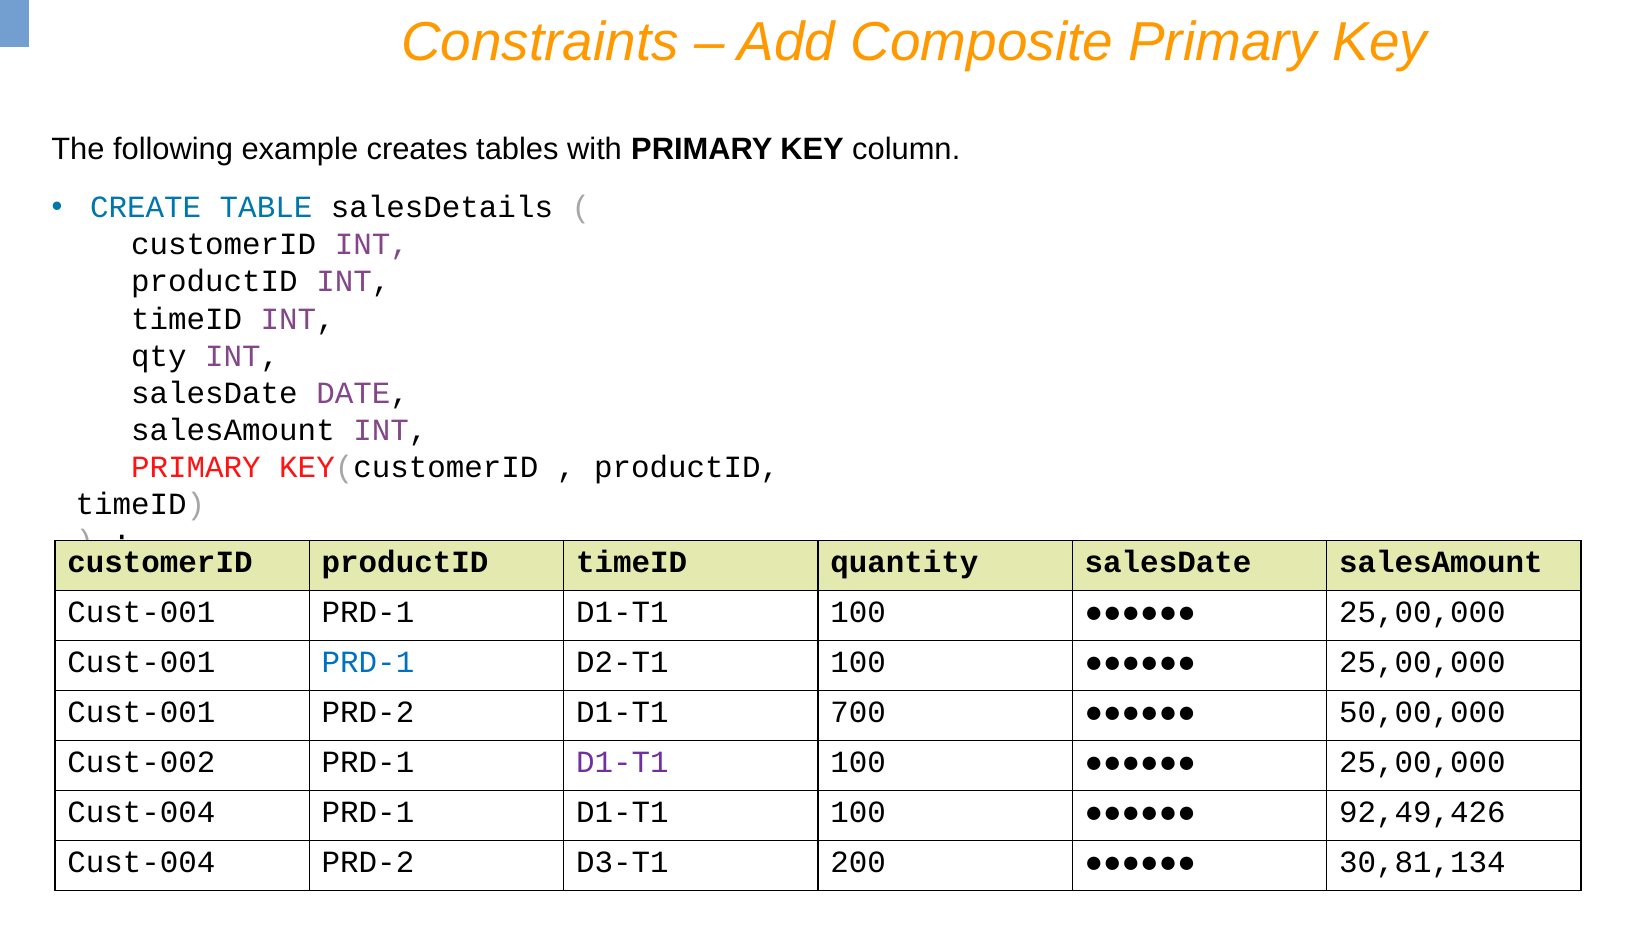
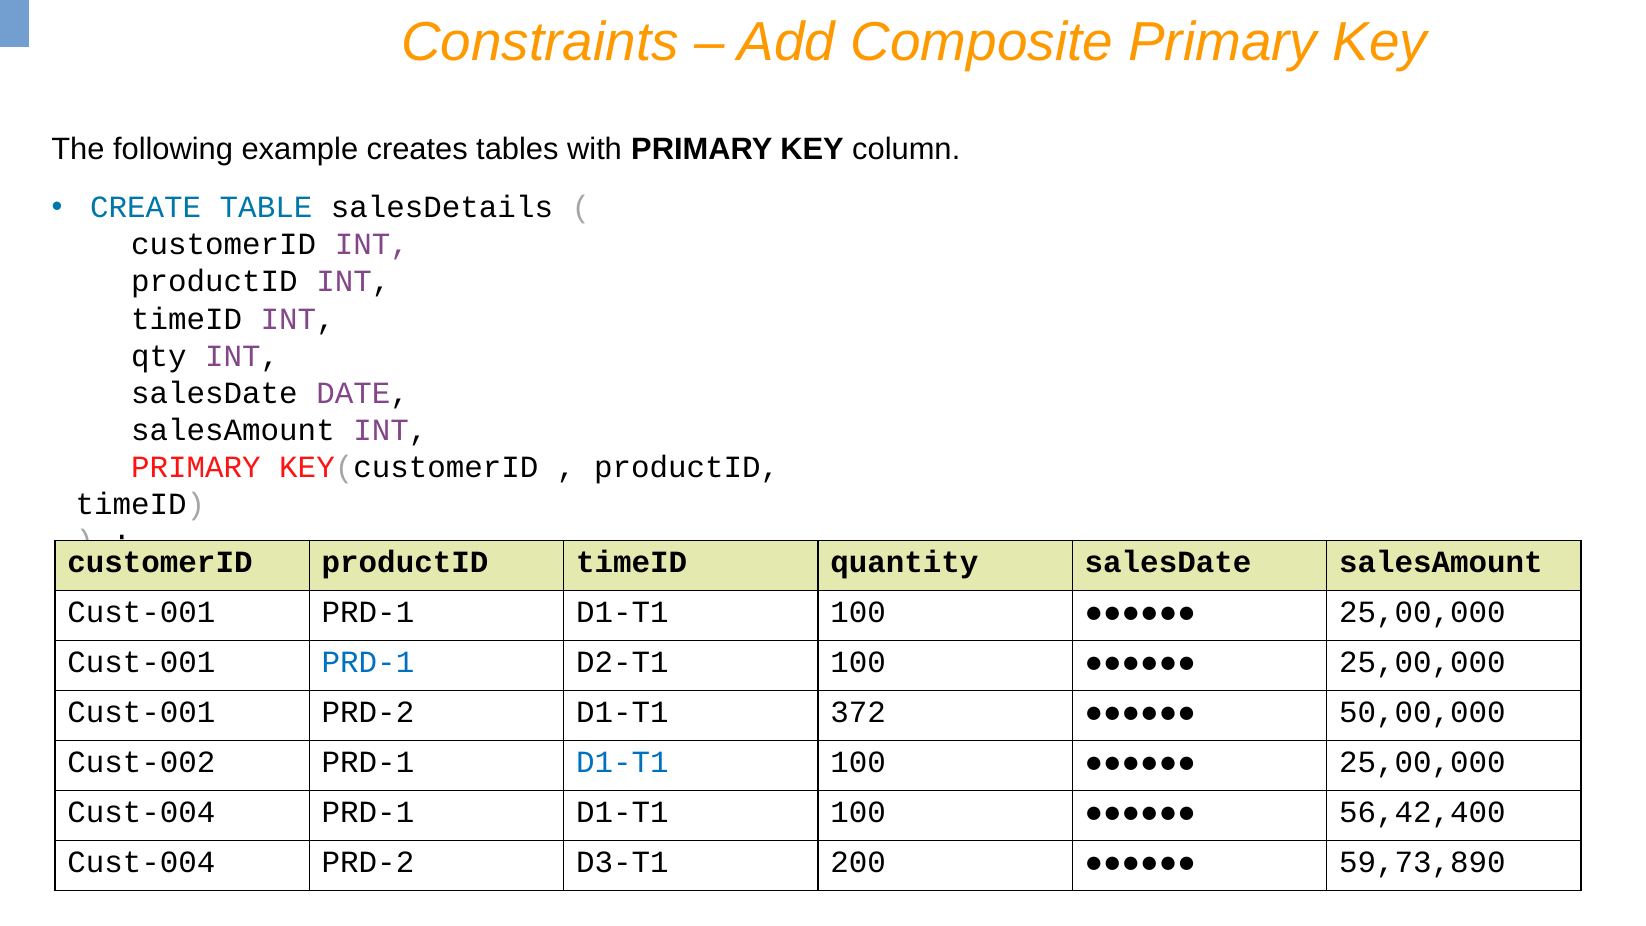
700: 700 -> 372
D1-T1 at (622, 762) colour: purple -> blue
92,49,426: 92,49,426 -> 56,42,400
30,81,134: 30,81,134 -> 59,73,890
